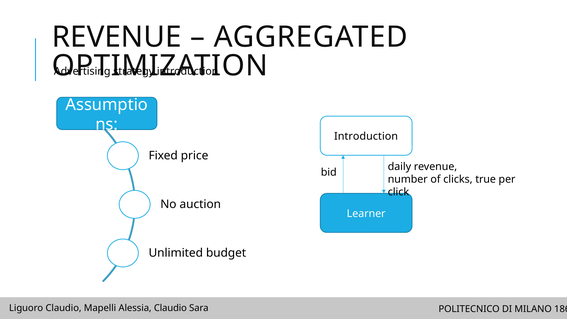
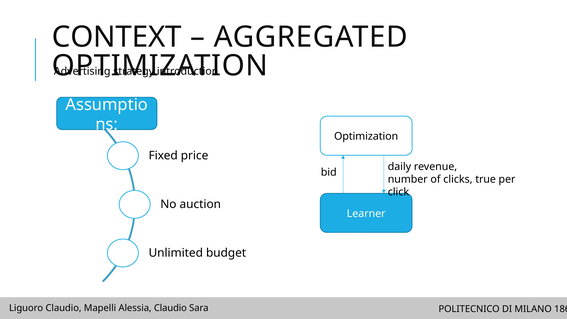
REVENUE at (117, 37): REVENUE -> CONTEXT
Introduction at (366, 136): Introduction -> Optimization
